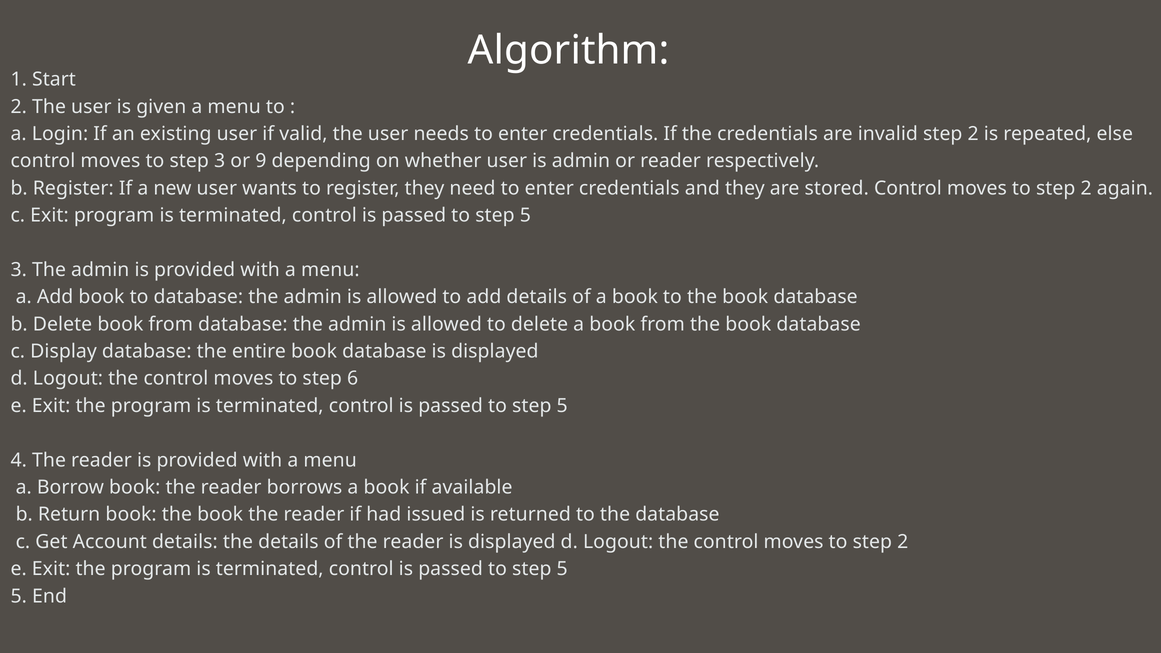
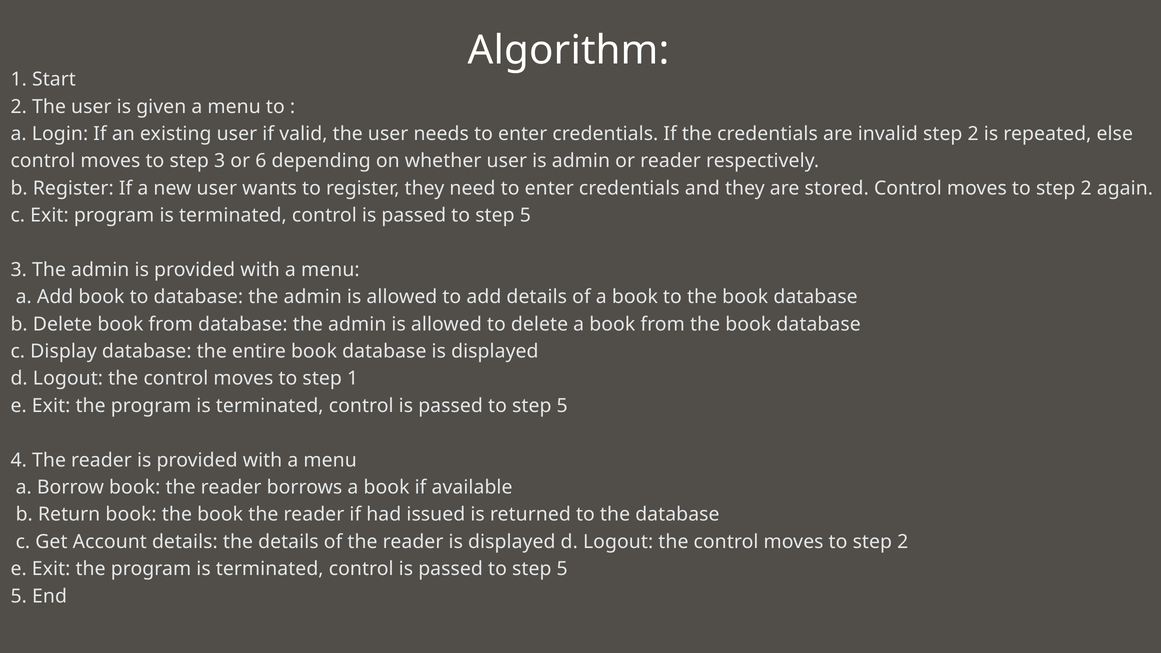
9: 9 -> 6
step 6: 6 -> 1
